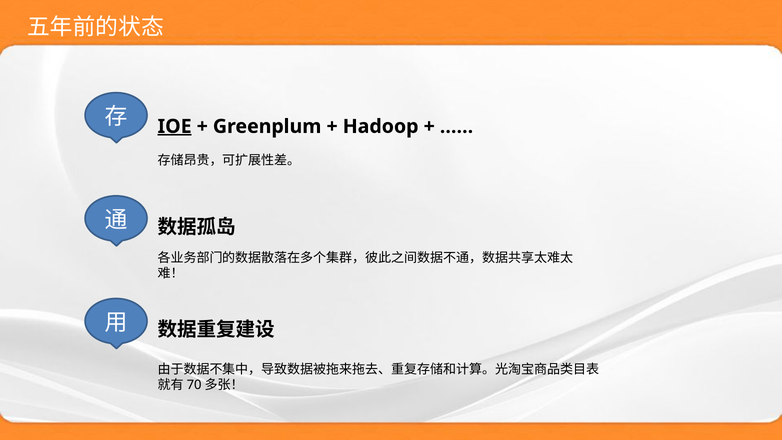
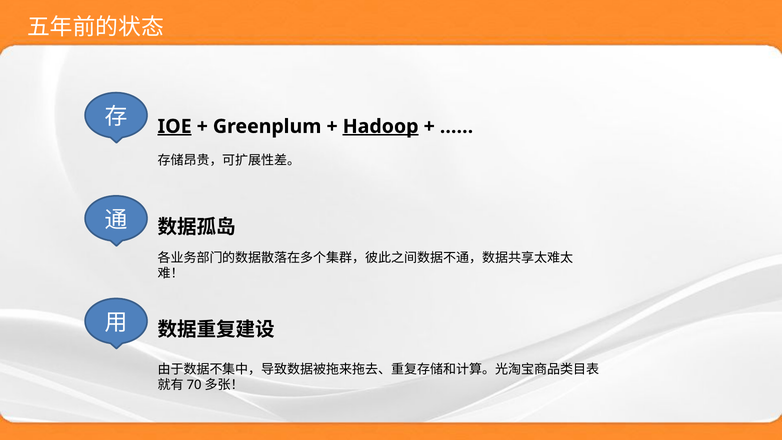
Hadoop underline: none -> present
